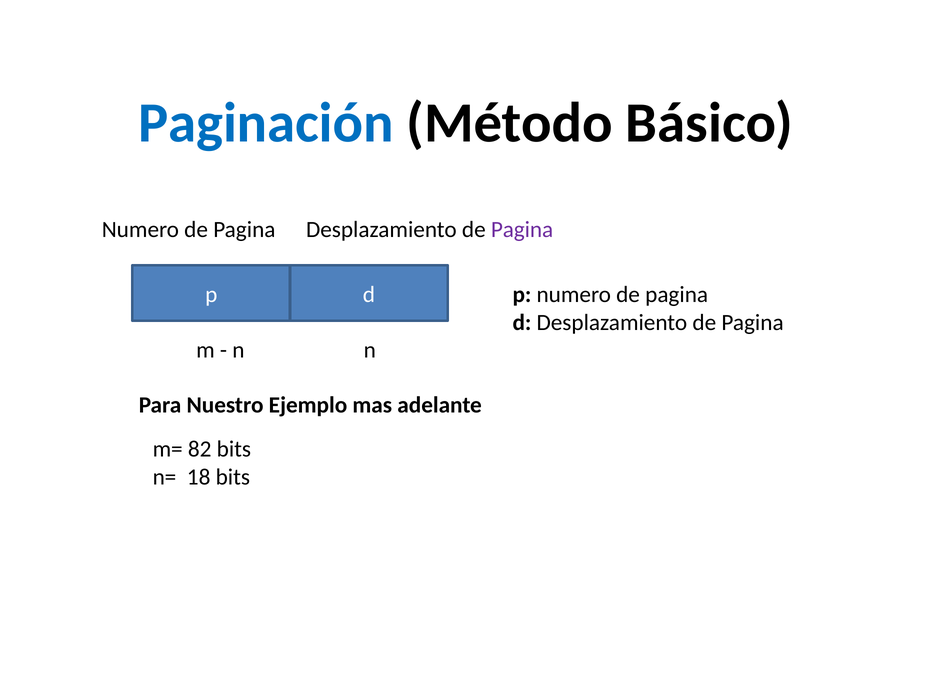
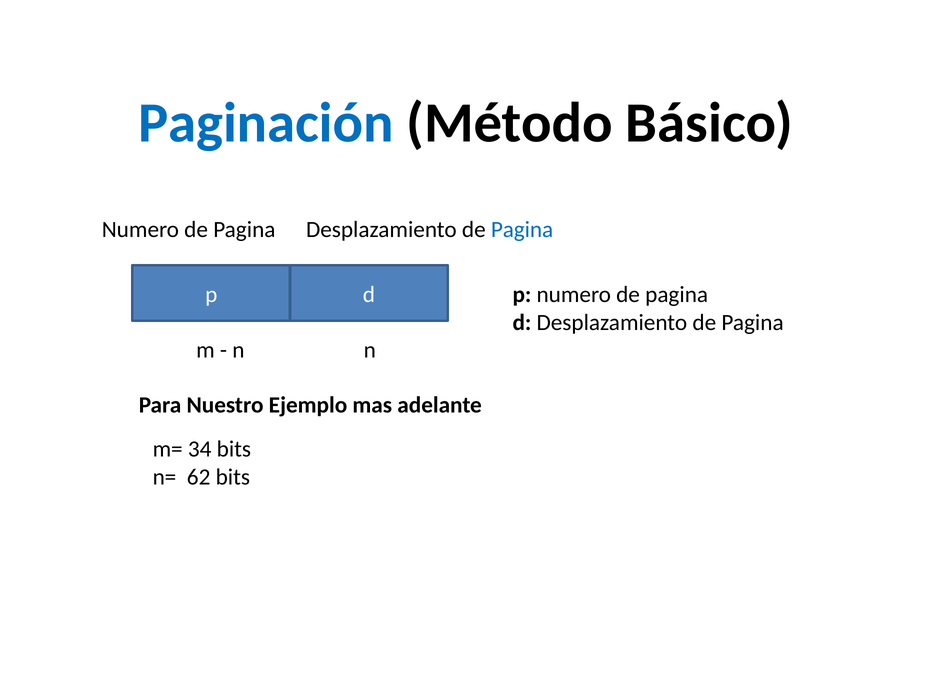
Pagina at (522, 230) colour: purple -> blue
82: 82 -> 34
18: 18 -> 62
